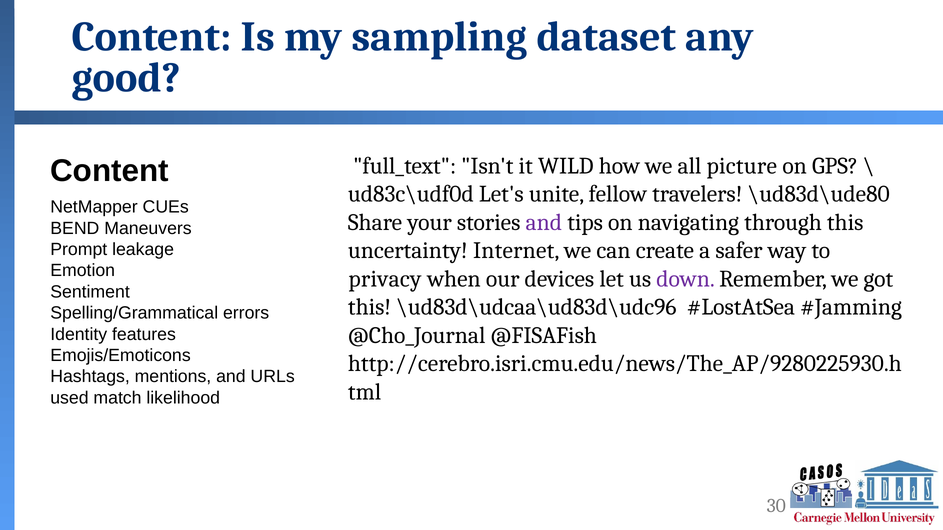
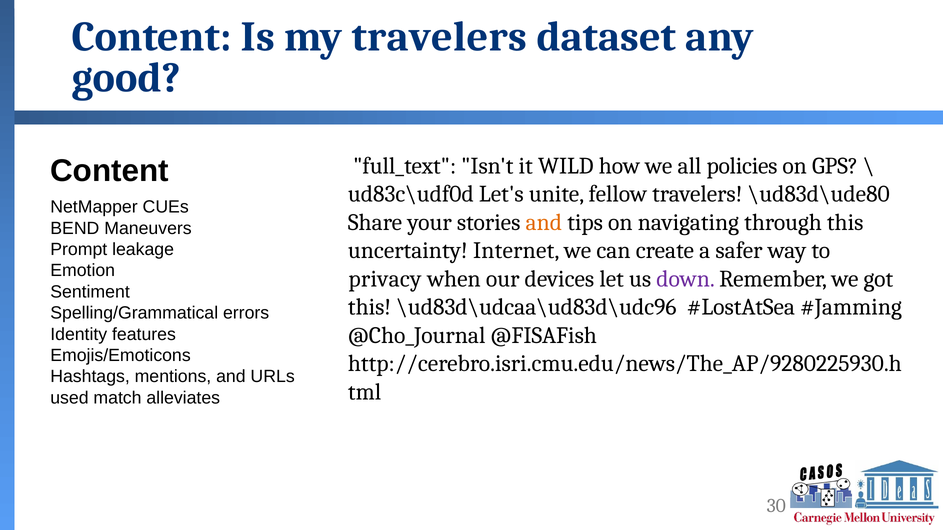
my sampling: sampling -> travelers
picture: picture -> policies
and at (544, 223) colour: purple -> orange
likelihood: likelihood -> alleviates
